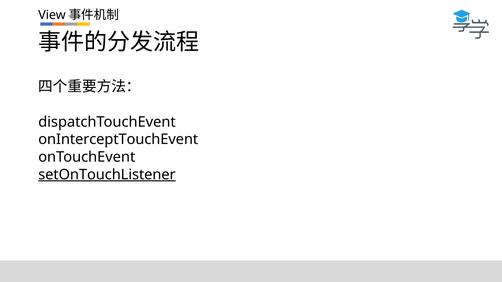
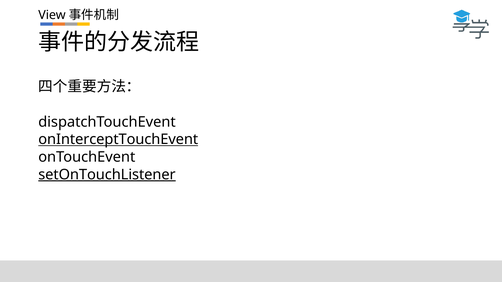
onInterceptTouchEvent underline: none -> present
